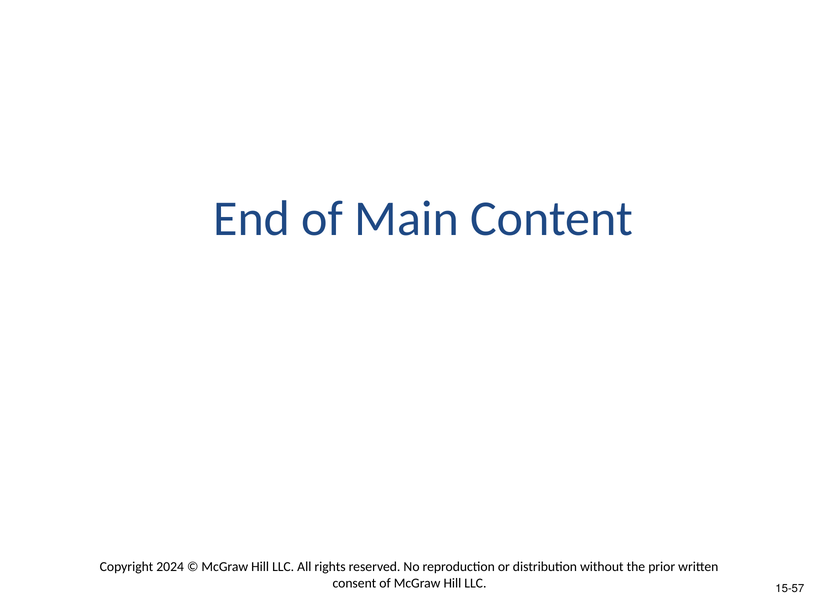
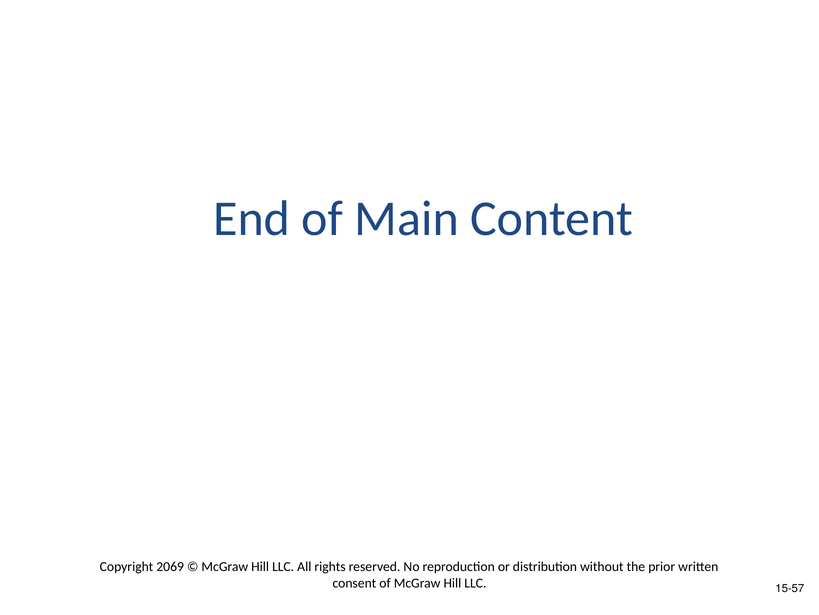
2024: 2024 -> 2069
